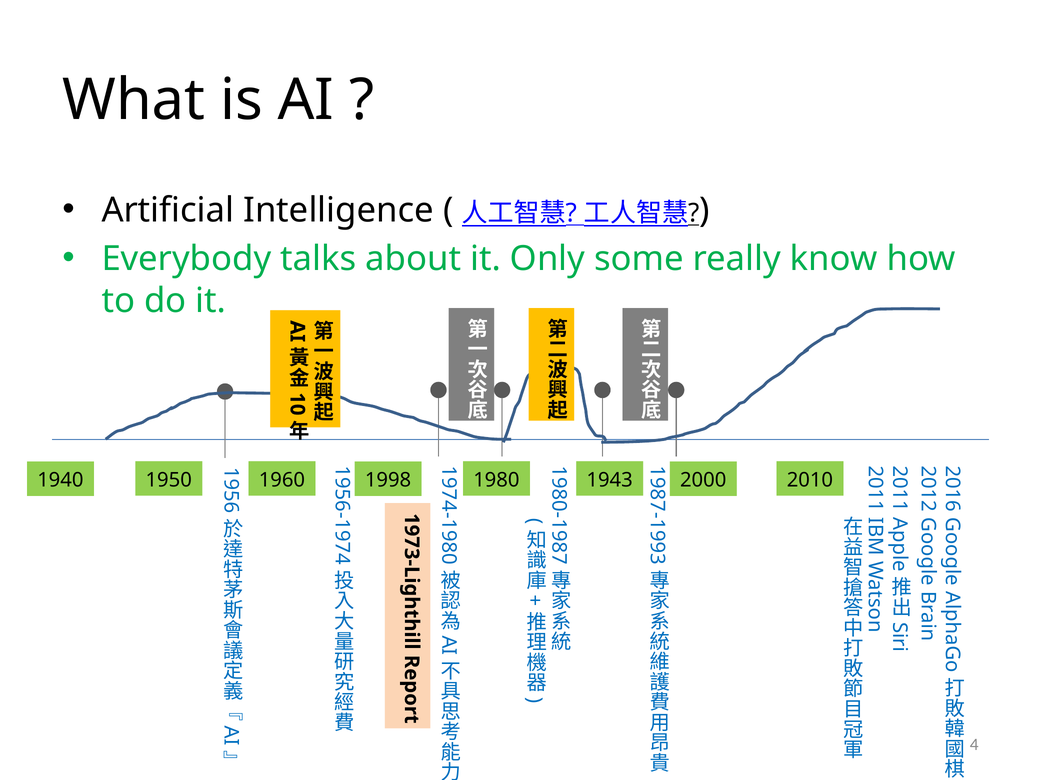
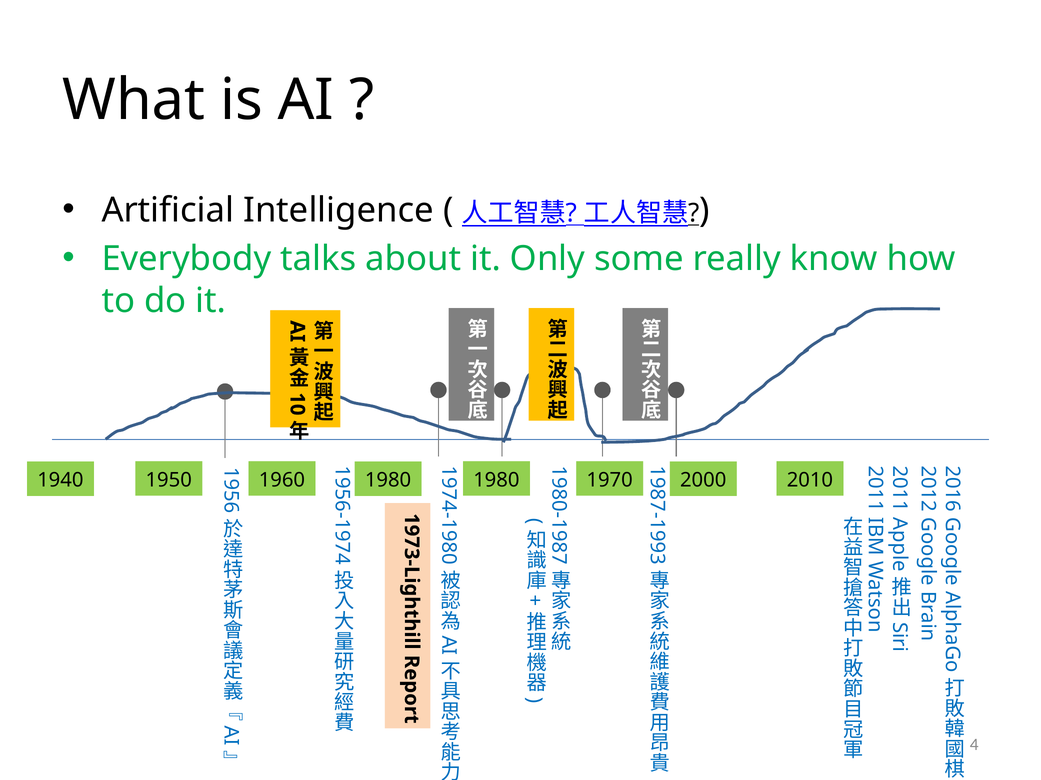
1960 1998: 1998 -> 1980
1943: 1943 -> 1970
